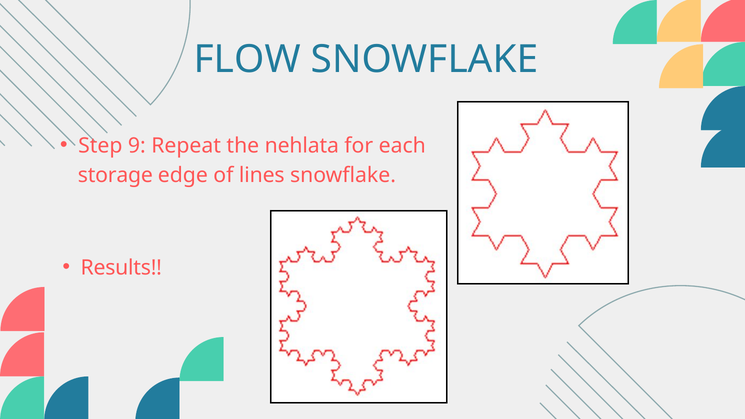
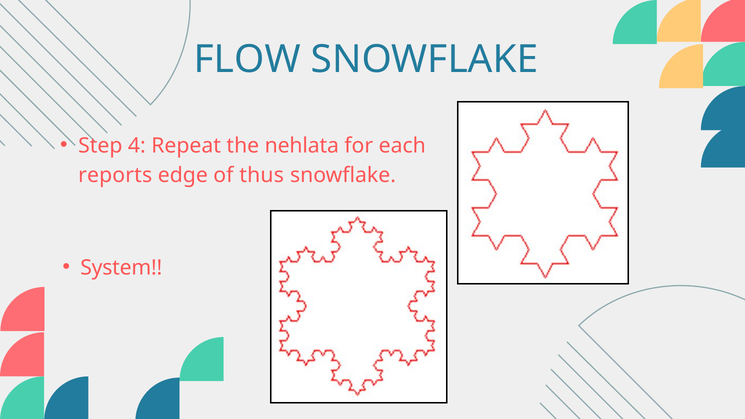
9: 9 -> 4
storage: storage -> reports
lines: lines -> thus
Results: Results -> System
